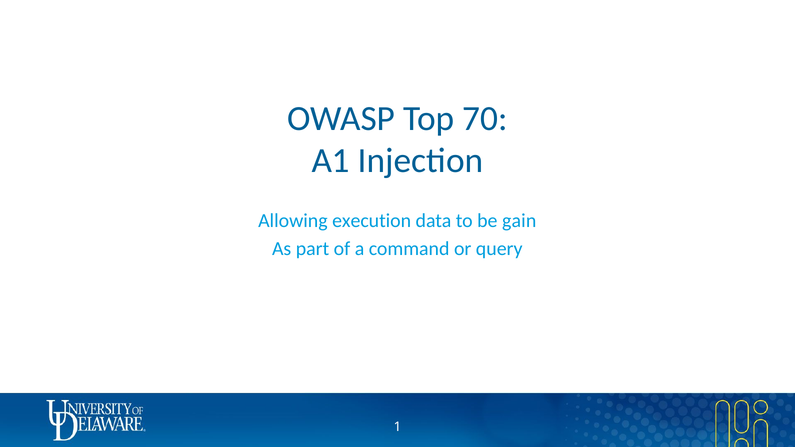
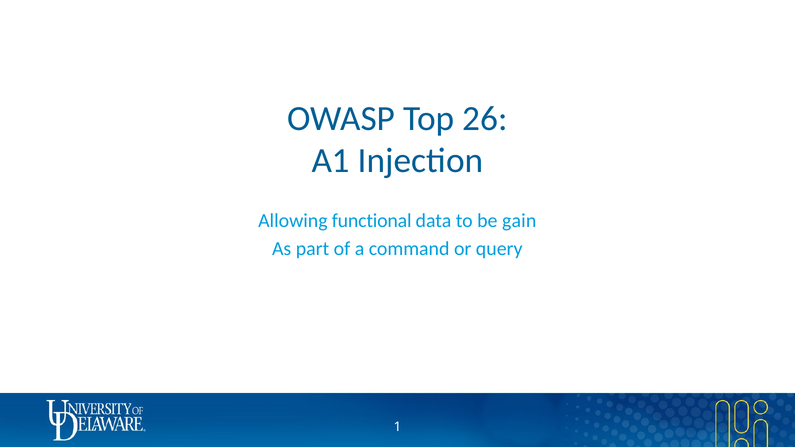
70: 70 -> 26
execution: execution -> functional
